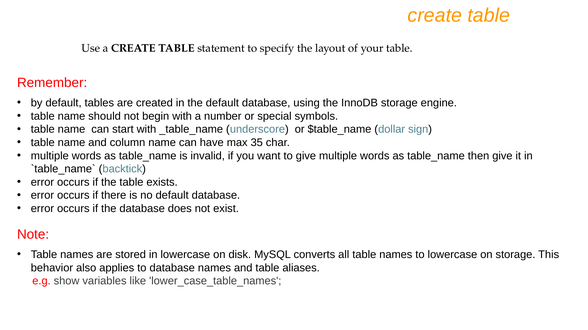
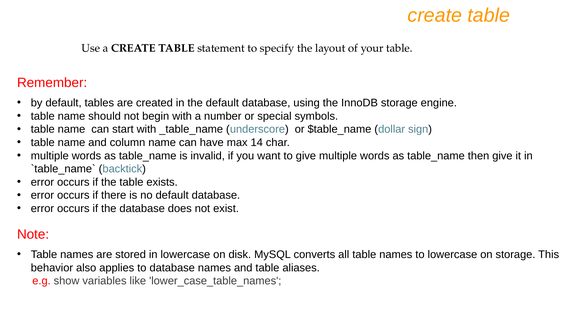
35: 35 -> 14
